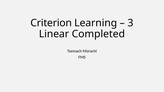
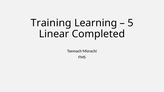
Criterion: Criterion -> Training
3: 3 -> 5
